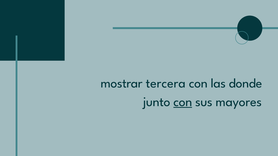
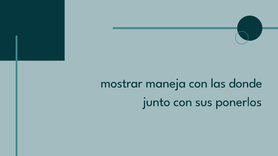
tercera: tercera -> maneja
con at (183, 102) underline: present -> none
mayores: mayores -> ponerlos
